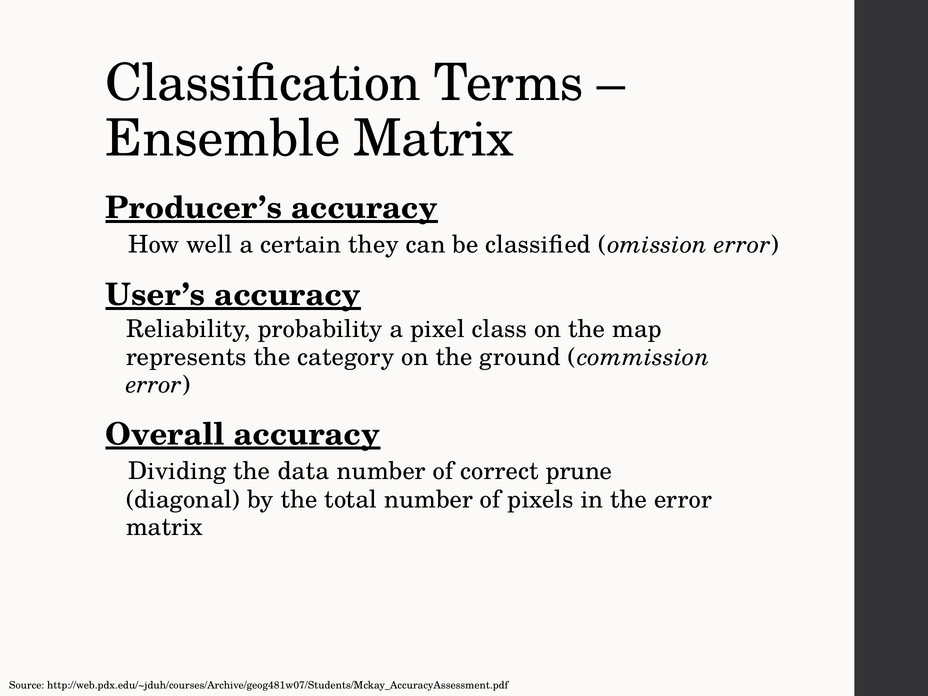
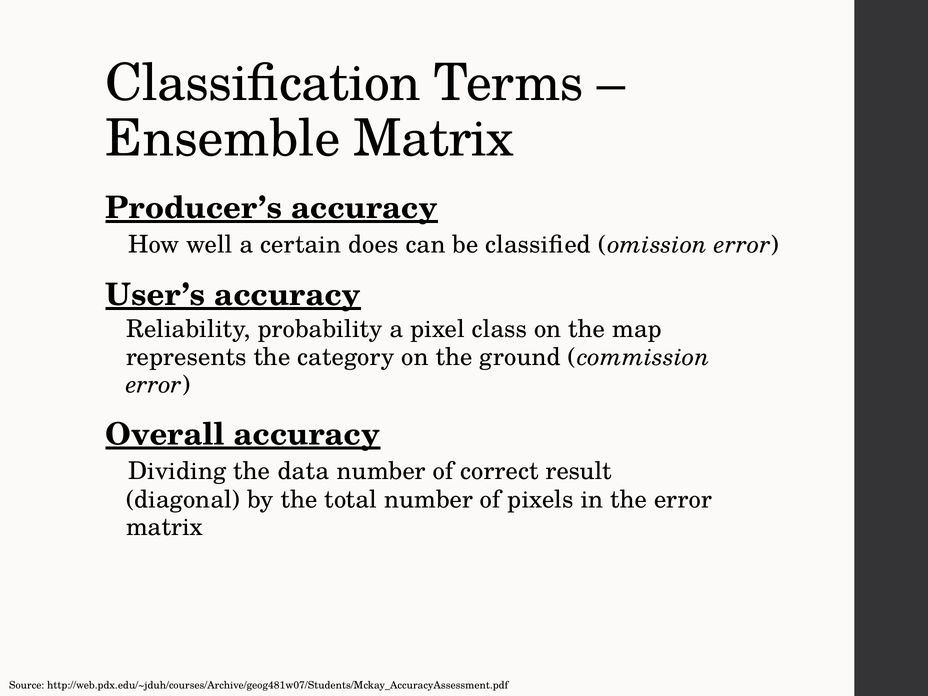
they: they -> does
prune: prune -> result
